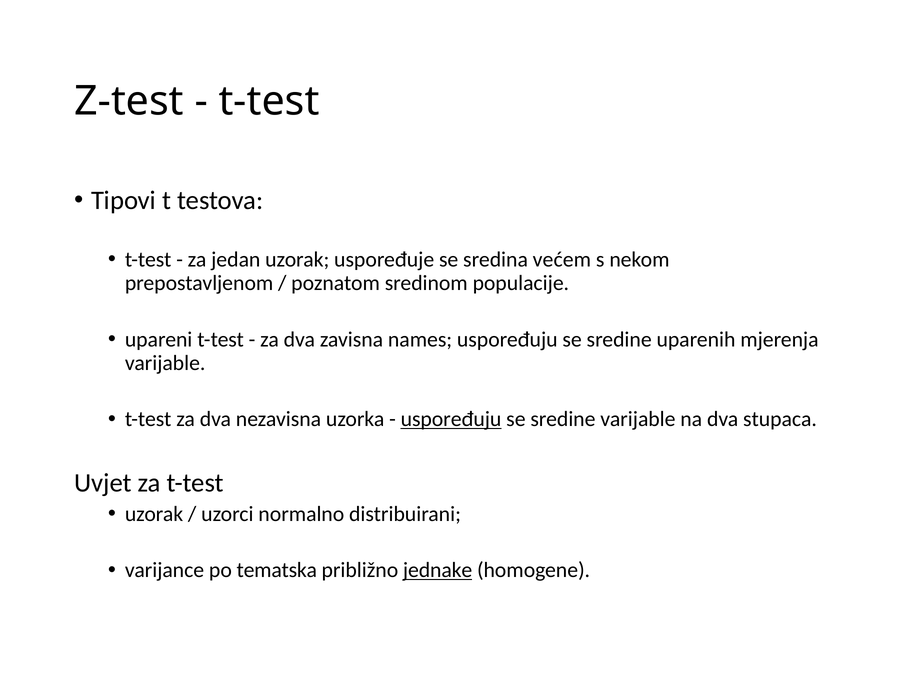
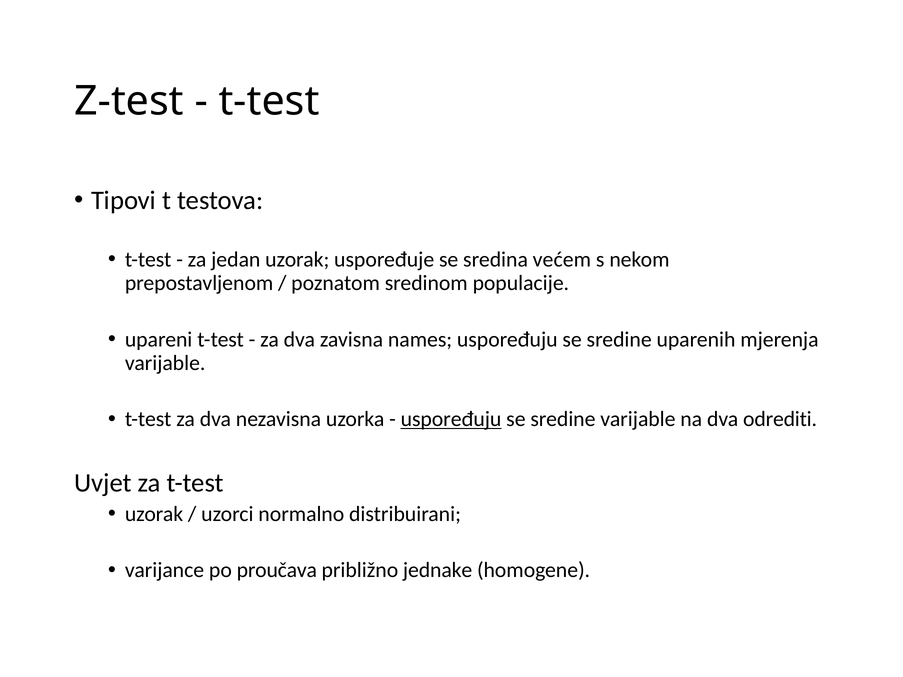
stupaca: stupaca -> odrediti
tematska: tematska -> proučava
jednake underline: present -> none
